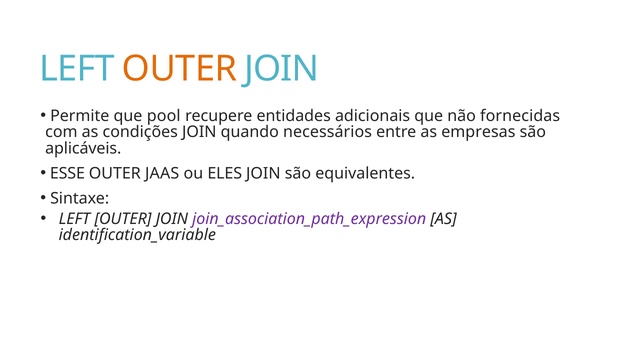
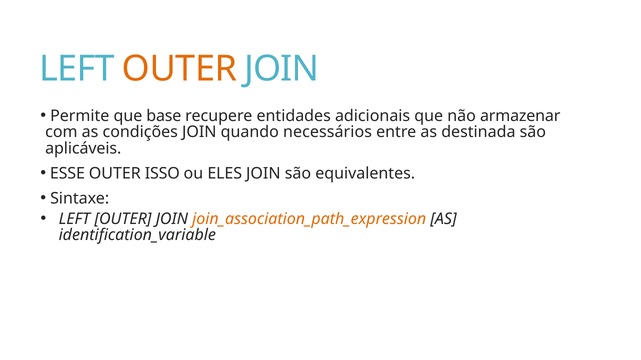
pool: pool -> base
fornecidas: fornecidas -> armazenar
empresas: empresas -> destinada
JAAS: JAAS -> ISSO
join_association_path_expression colour: purple -> orange
